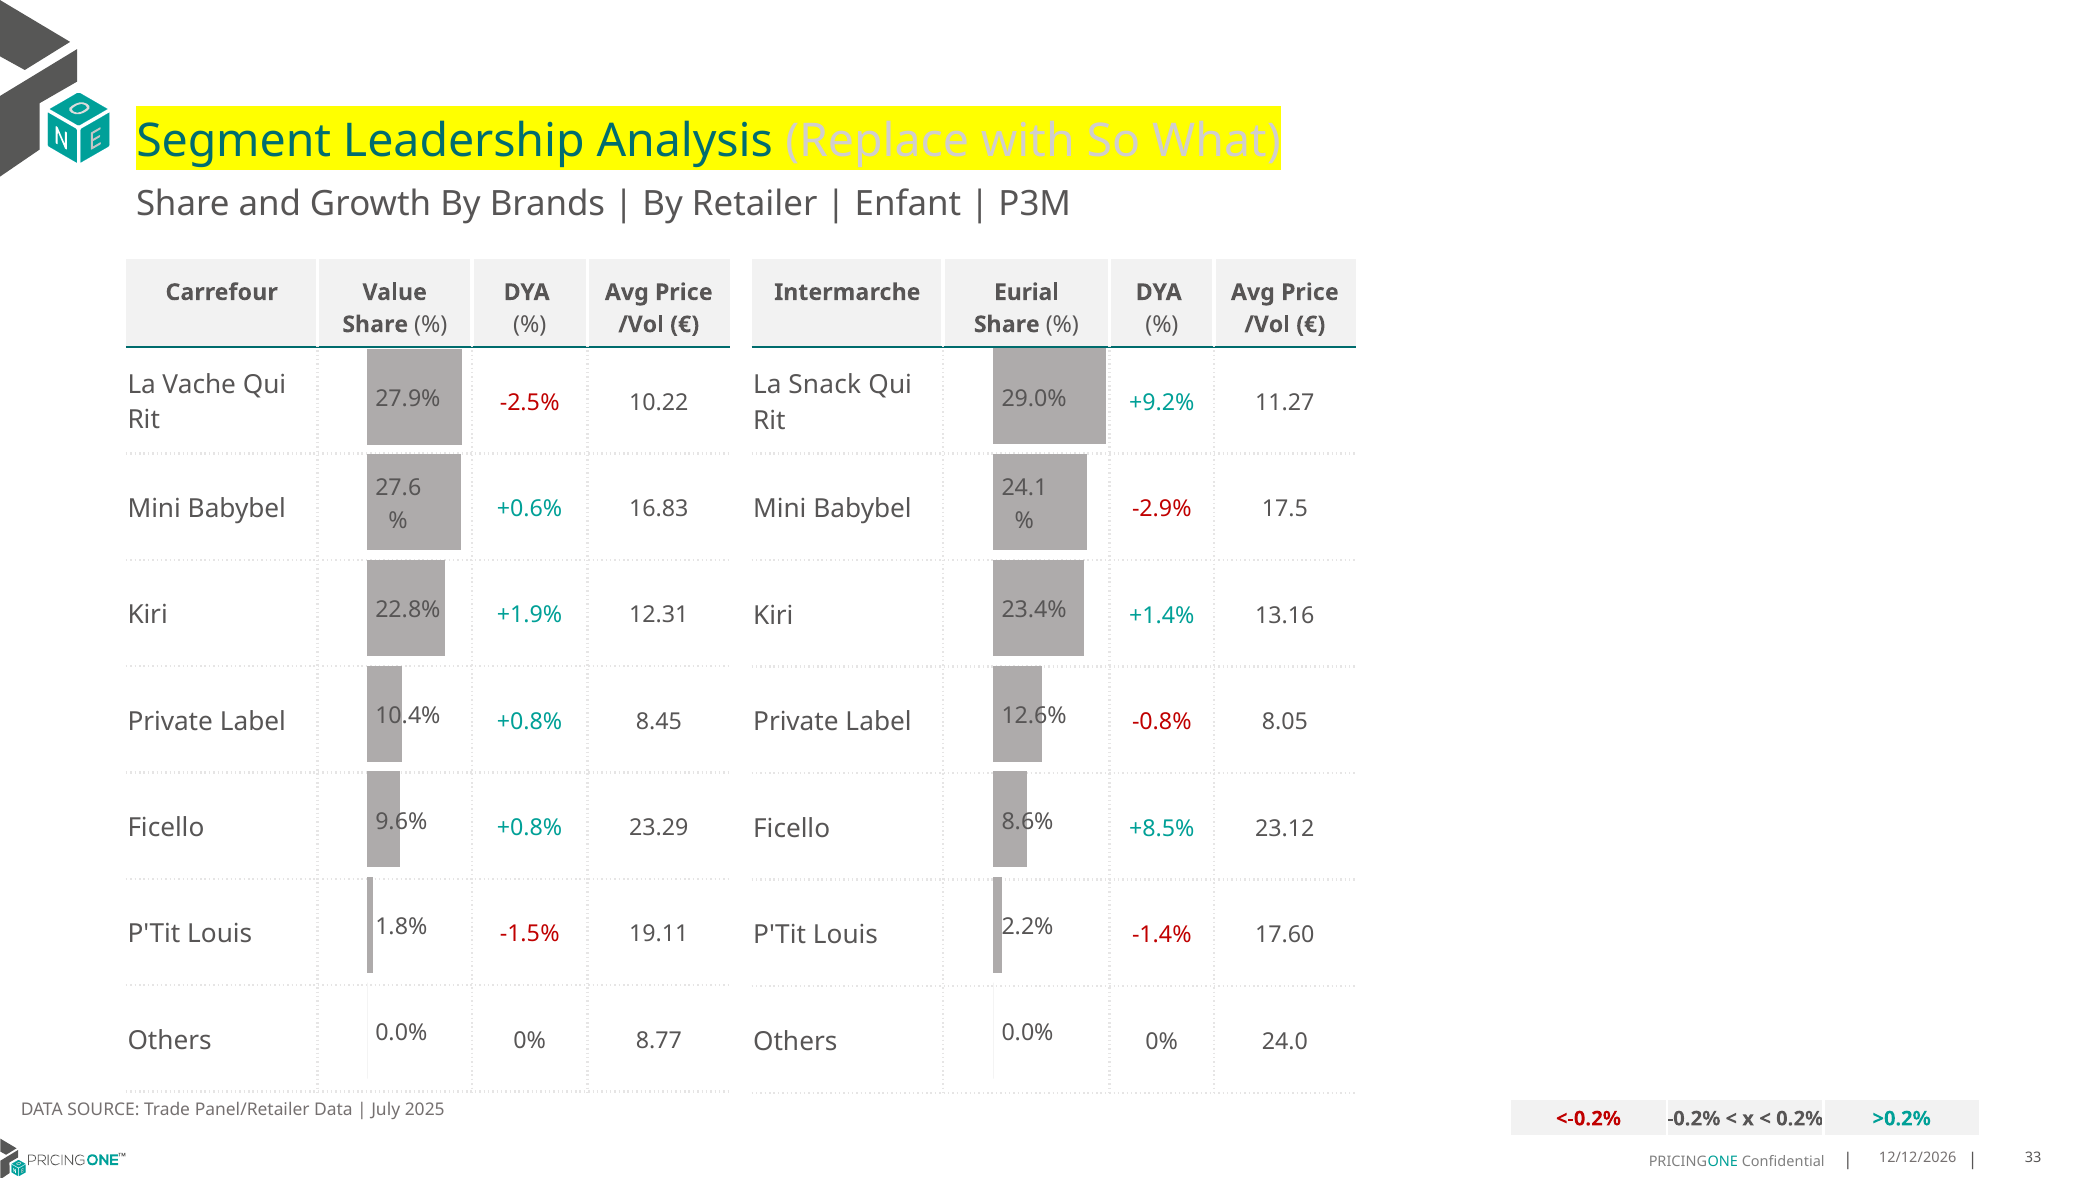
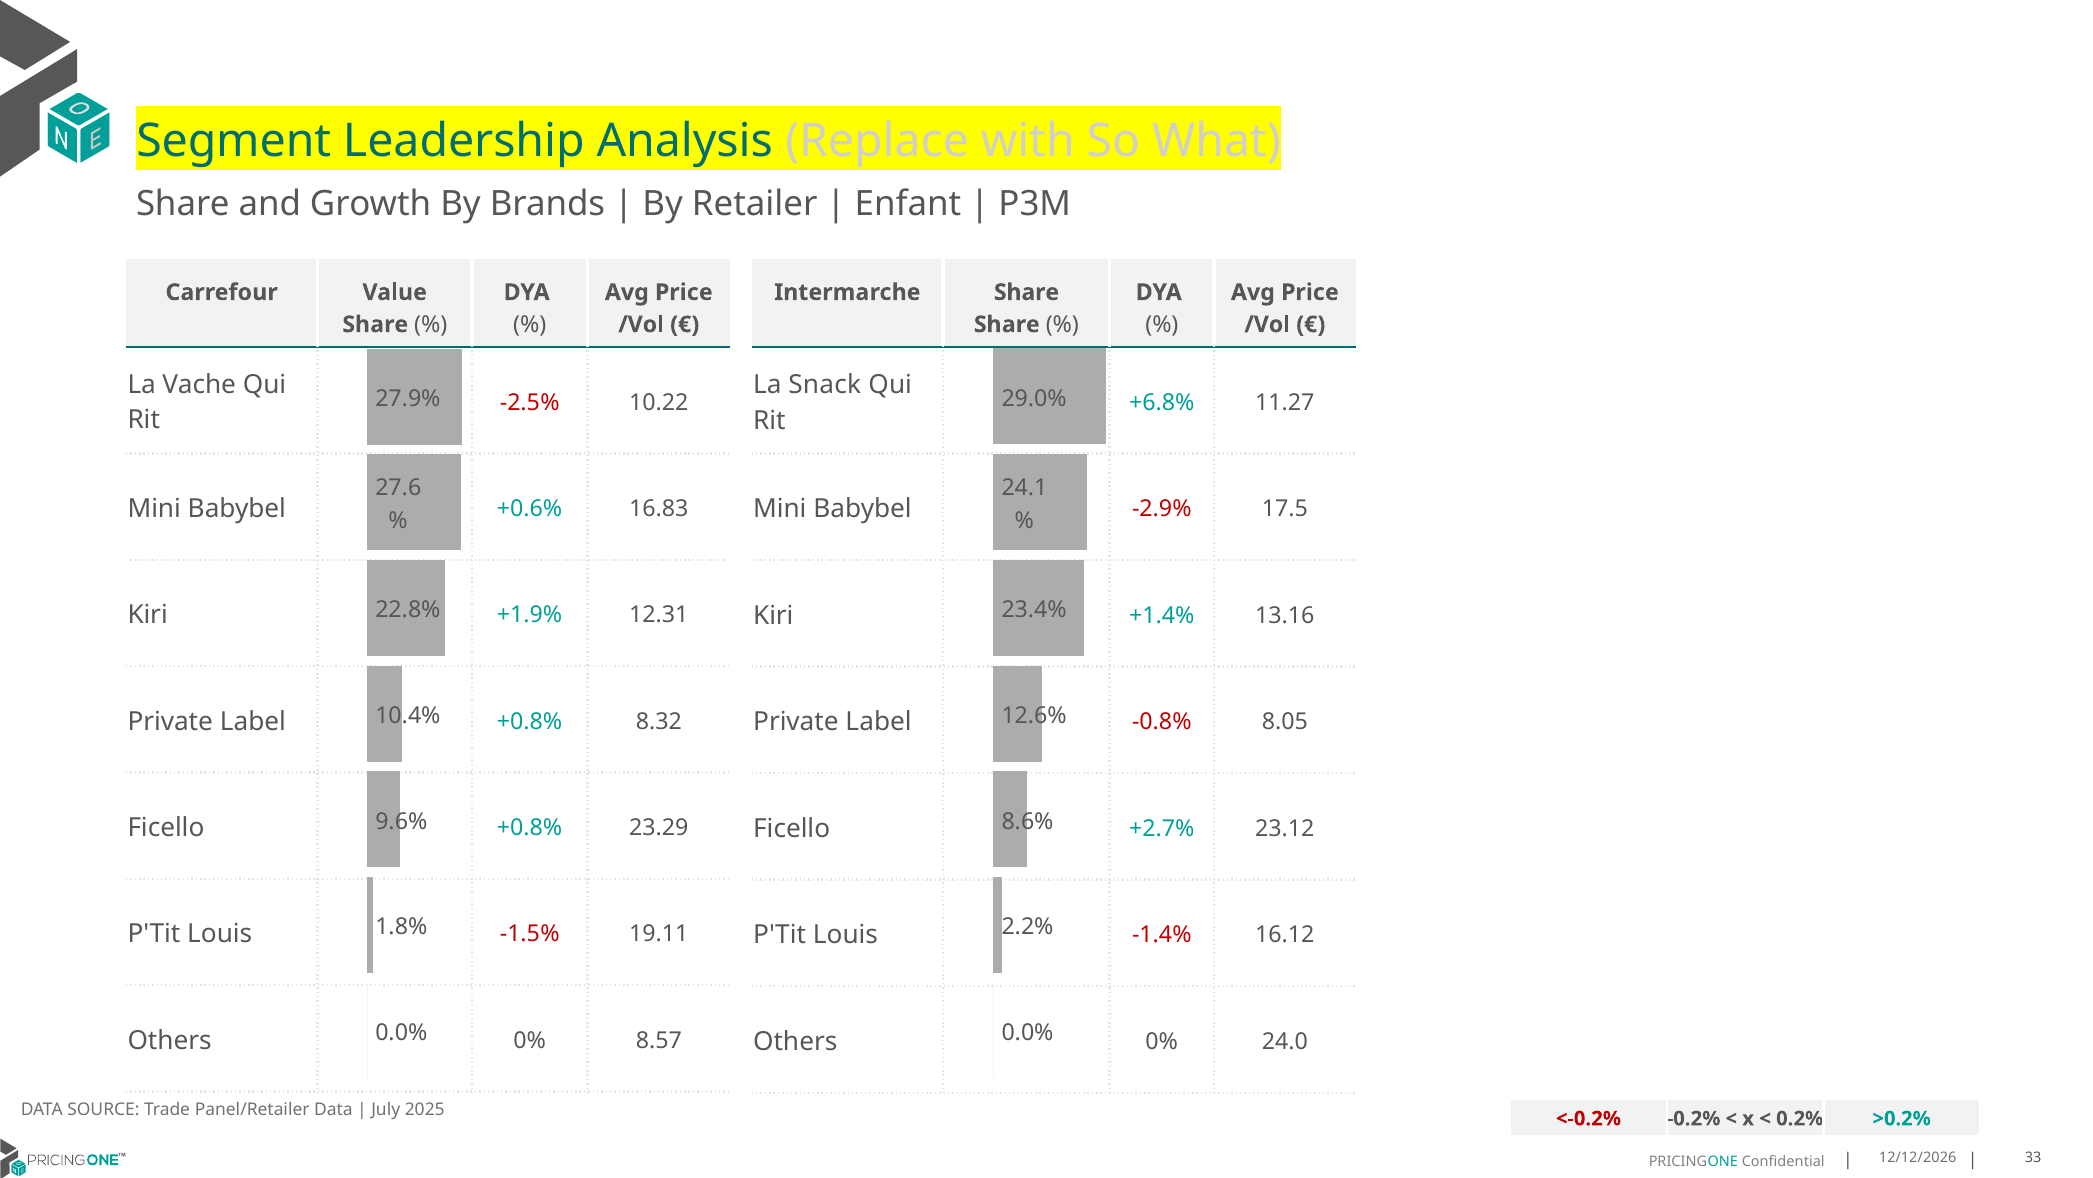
Intermarche Eurial: Eurial -> Share
+9.2%: +9.2% -> +6.8%
8.45: 8.45 -> 8.32
+8.5%: +8.5% -> +2.7%
17.60: 17.60 -> 16.12
8.77: 8.77 -> 8.57
